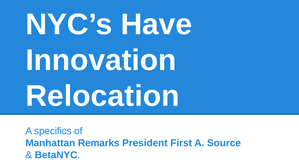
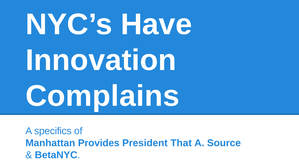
Relocation: Relocation -> Complains
Remarks: Remarks -> Provides
First: First -> That
